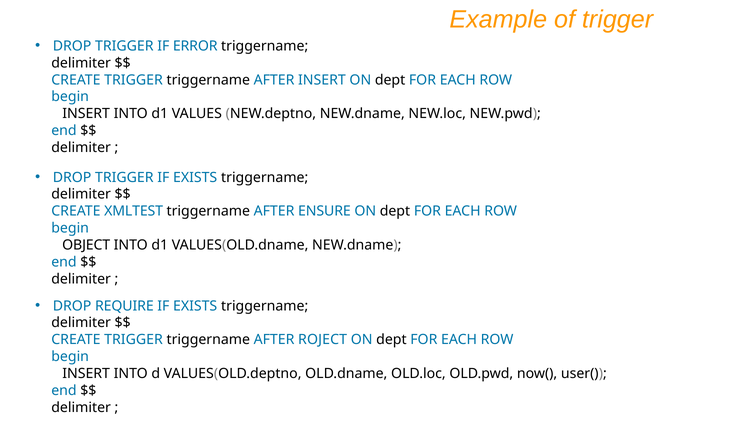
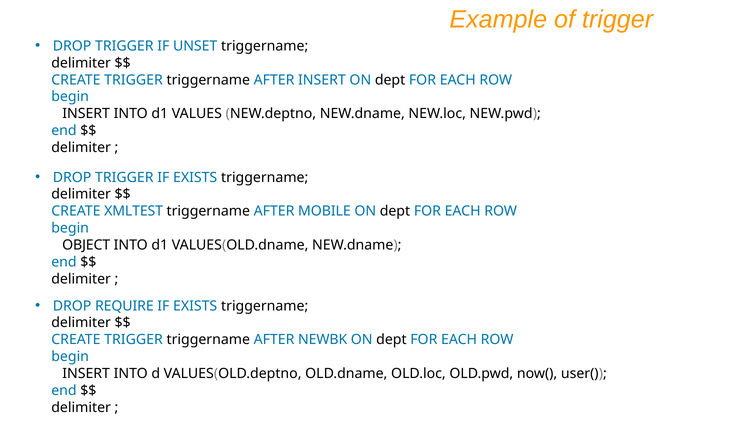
ERROR: ERROR -> UNSET
ENSURE: ENSURE -> MOBILE
ROJECT: ROJECT -> NEWBK
